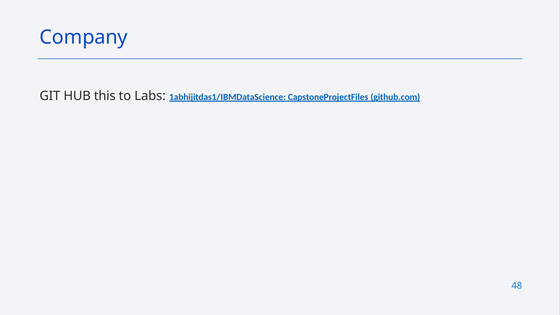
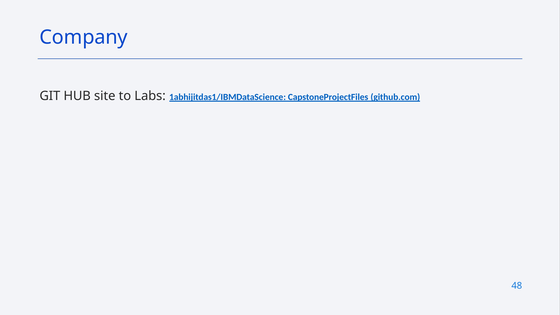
this: this -> site
